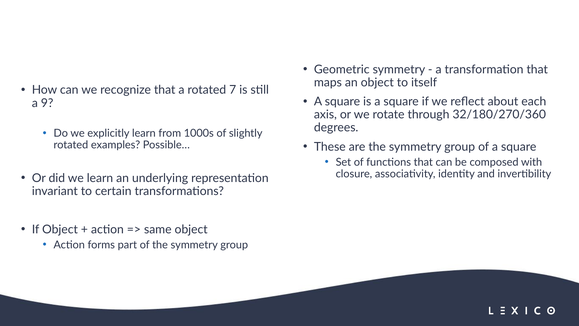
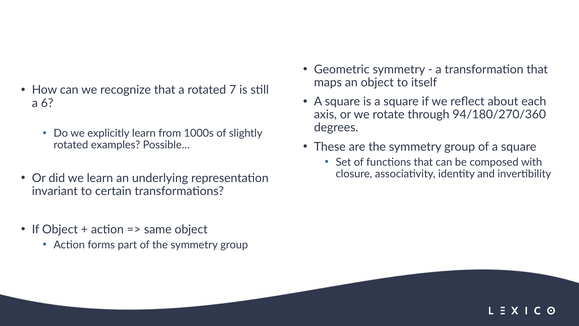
9: 9 -> 6
32/180/270/360: 32/180/270/360 -> 94/180/270/360
